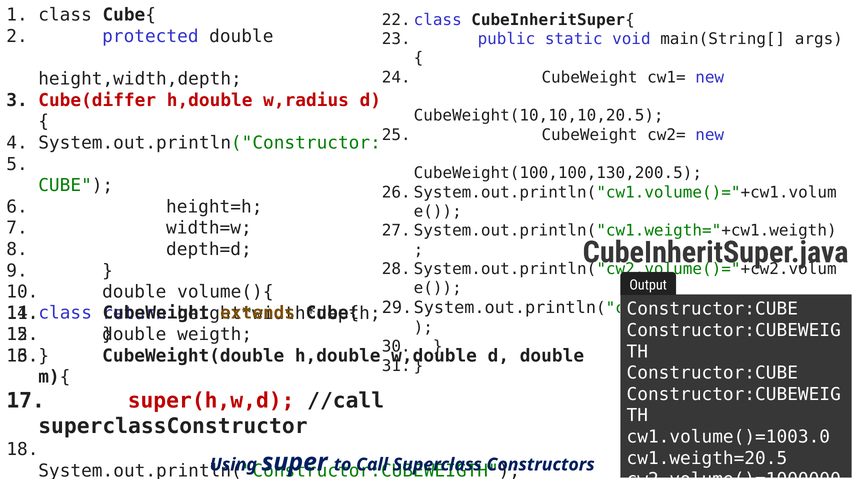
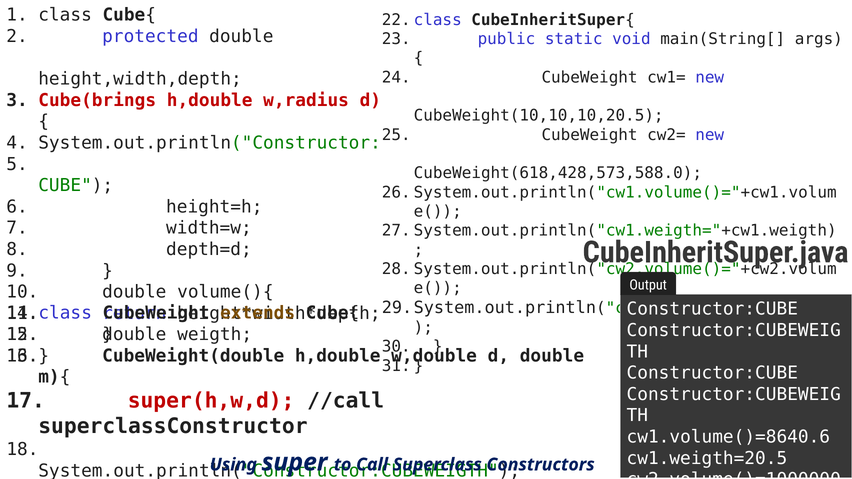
Cube(differ: Cube(differ -> Cube(brings
CubeWeight(100,100,130,200.5: CubeWeight(100,100,130,200.5 -> CubeWeight(618,428,573,588.0
cw1.volume()=1003.0: cw1.volume()=1003.0 -> cw1.volume()=8640.6
